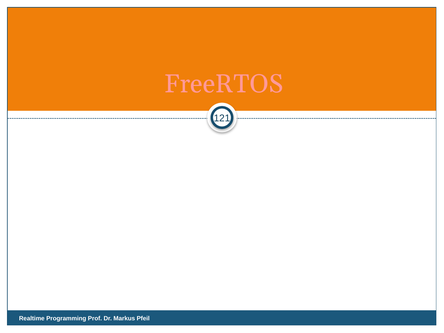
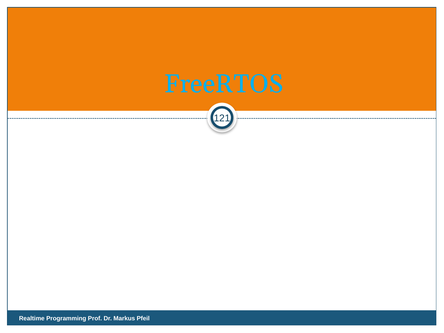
FreeRTOS colour: pink -> light blue
